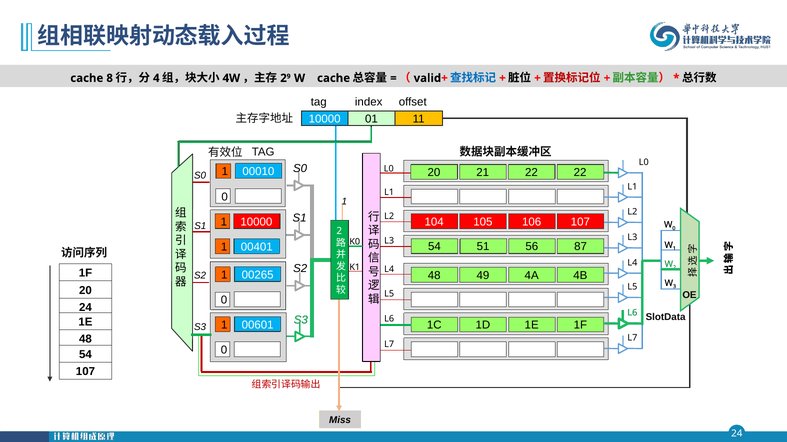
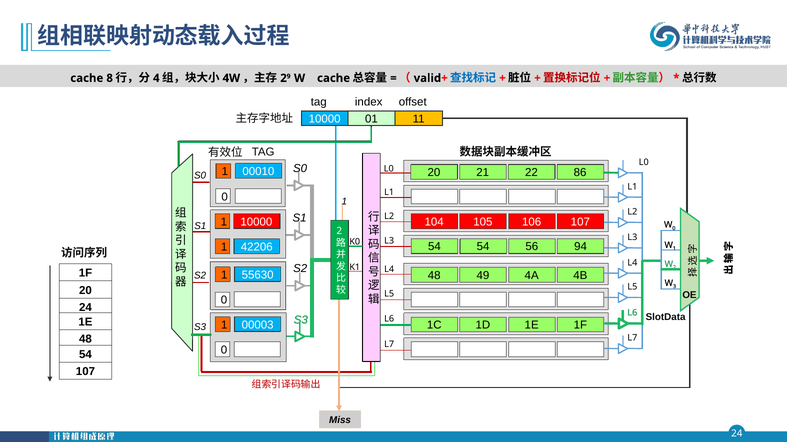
22 22: 22 -> 86
54 51: 51 -> 54
87: 87 -> 94
00401: 00401 -> 42206
00265: 00265 -> 55630
00601: 00601 -> 00003
